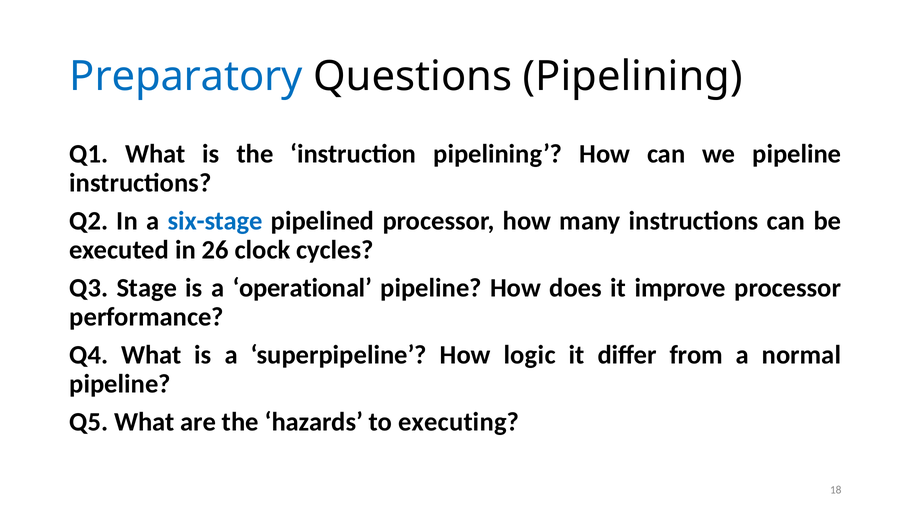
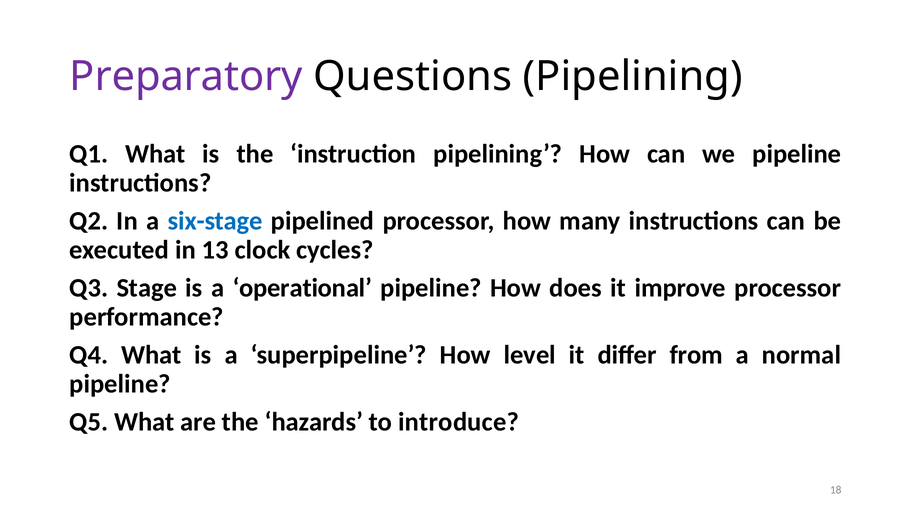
Preparatory colour: blue -> purple
26: 26 -> 13
logic: logic -> level
executing: executing -> introduce
